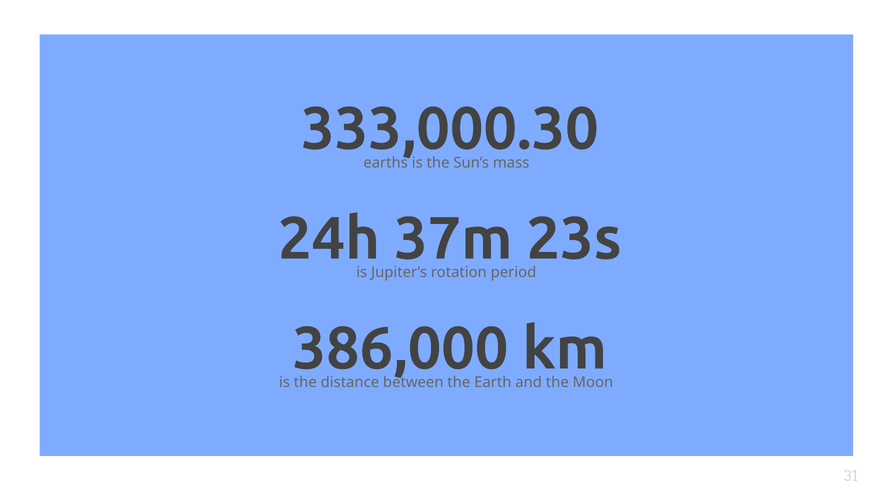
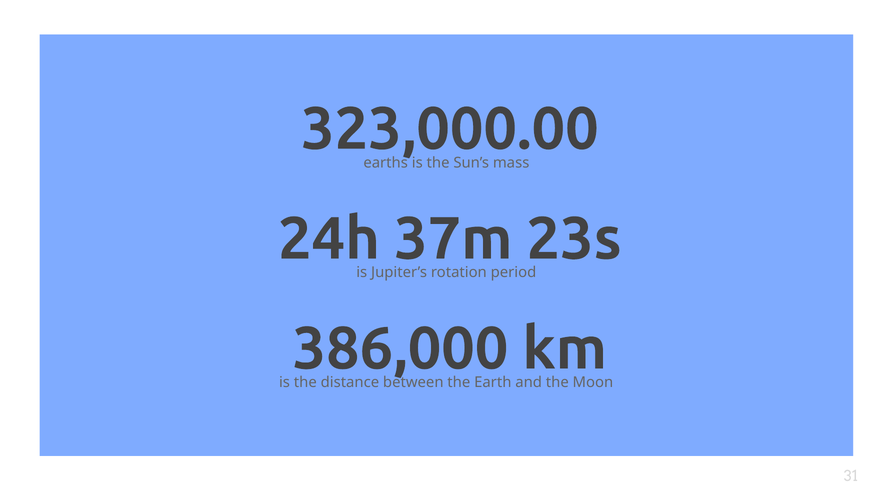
333,000.30: 333,000.30 -> 323,000.00
